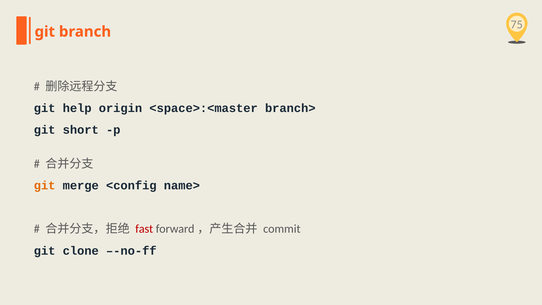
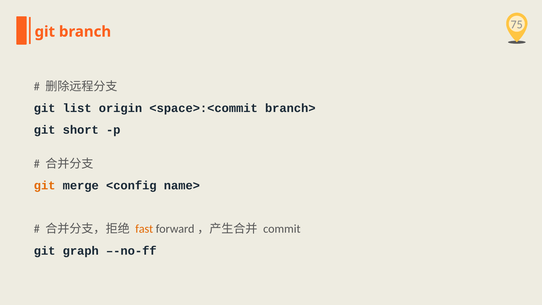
help: help -> list
<space>:<master: <space>:<master -> <space>:<commit
fast colour: red -> orange
clone: clone -> graph
